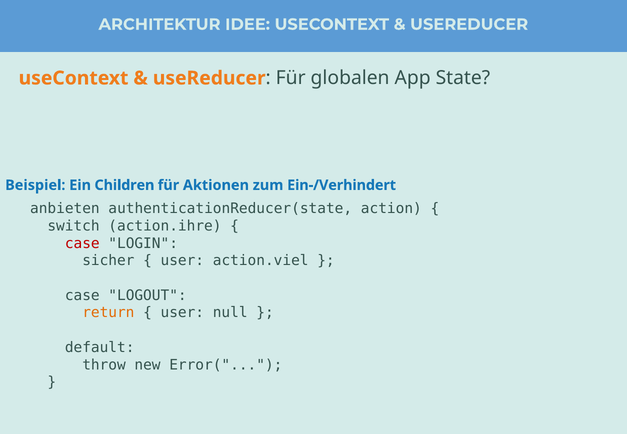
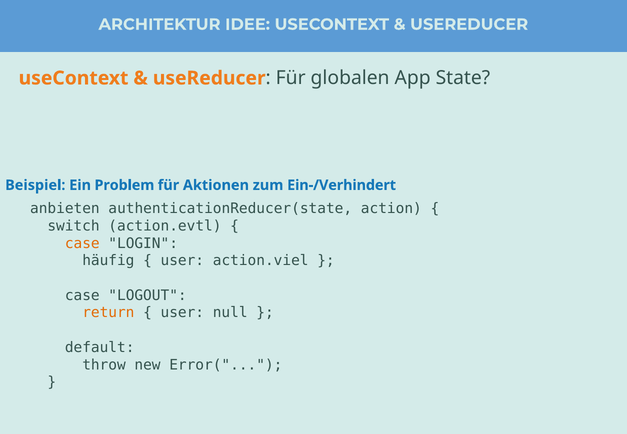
Children: Children -> Problem
action.ihre: action.ihre -> action.evtl
case at (82, 243) colour: red -> orange
sicher: sicher -> häufig
